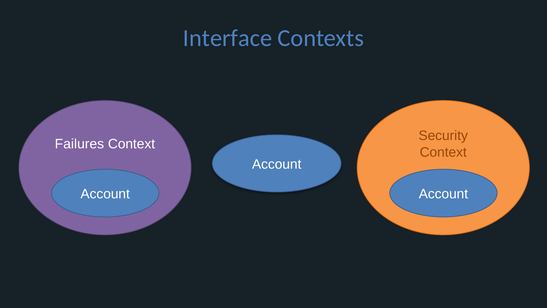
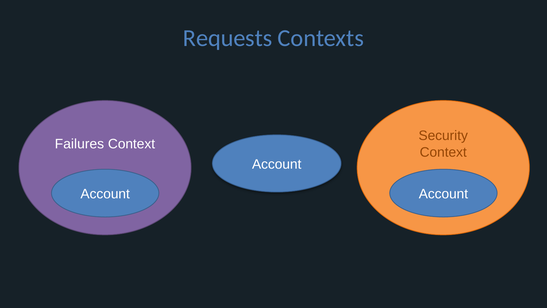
Interface: Interface -> Requests
